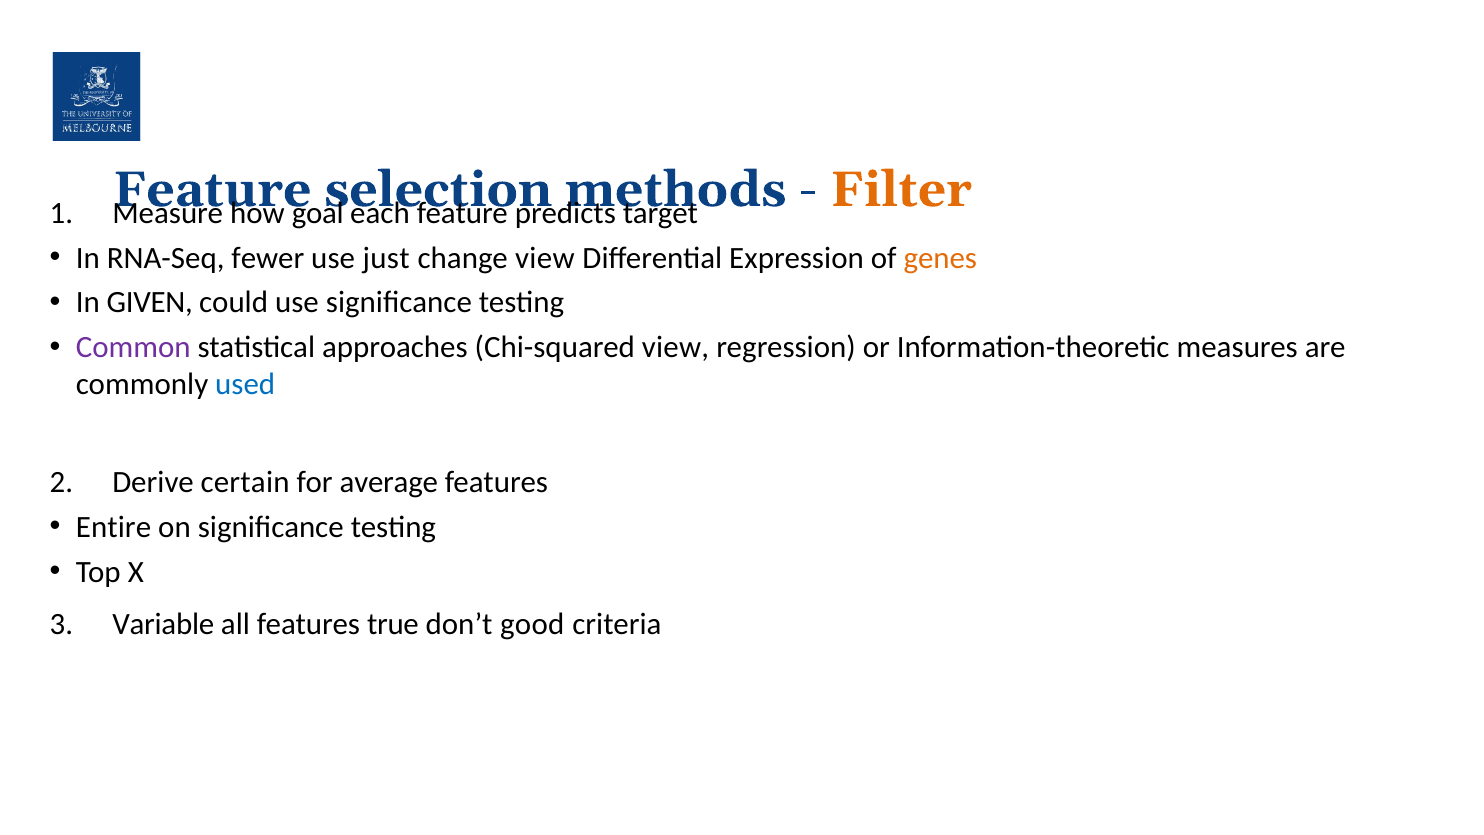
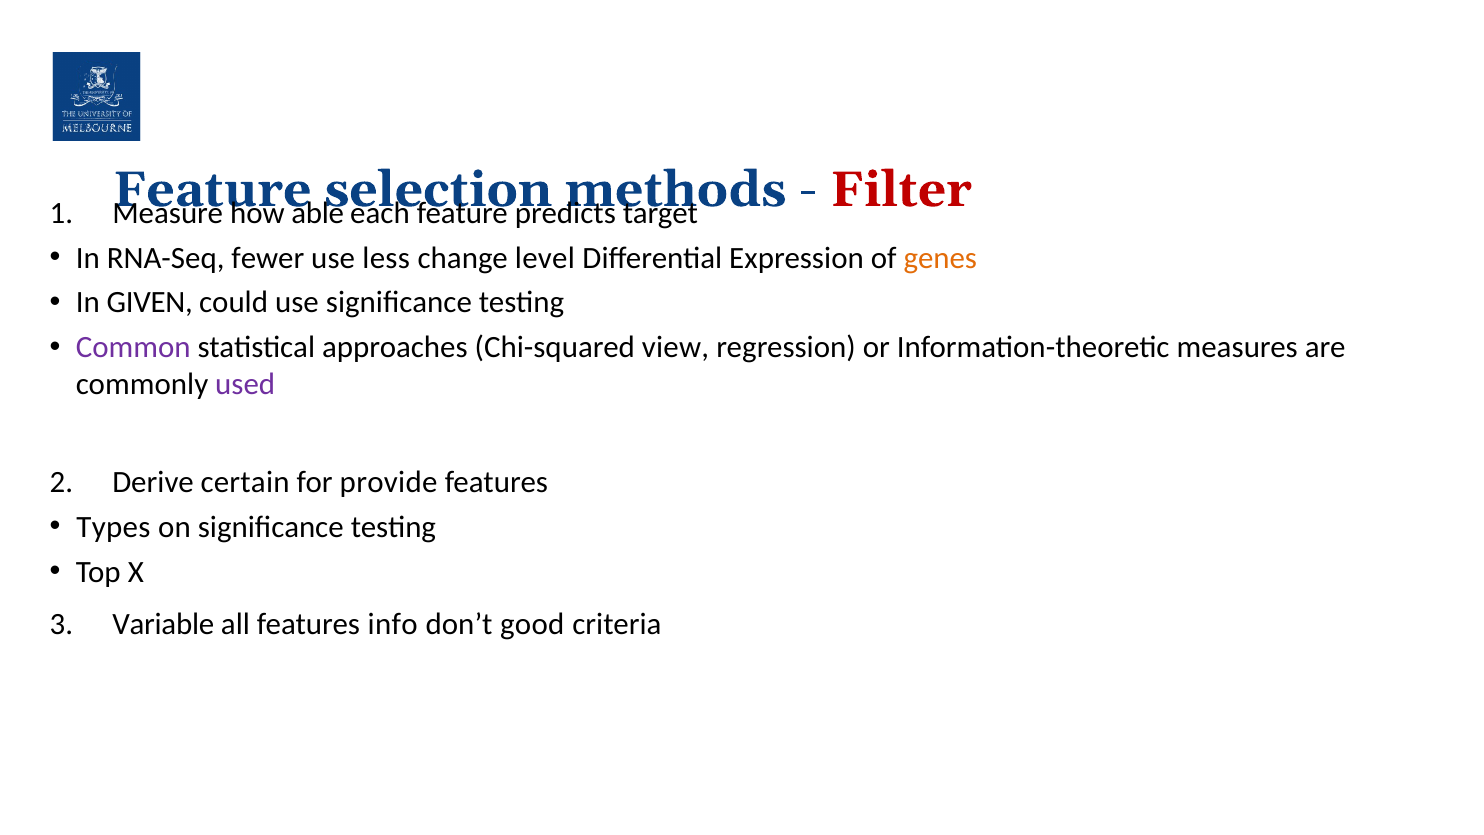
Filter colour: orange -> red
goal: goal -> able
just: just -> less
change view: view -> level
used colour: blue -> purple
average: average -> provide
Entire: Entire -> Types
true: true -> info
